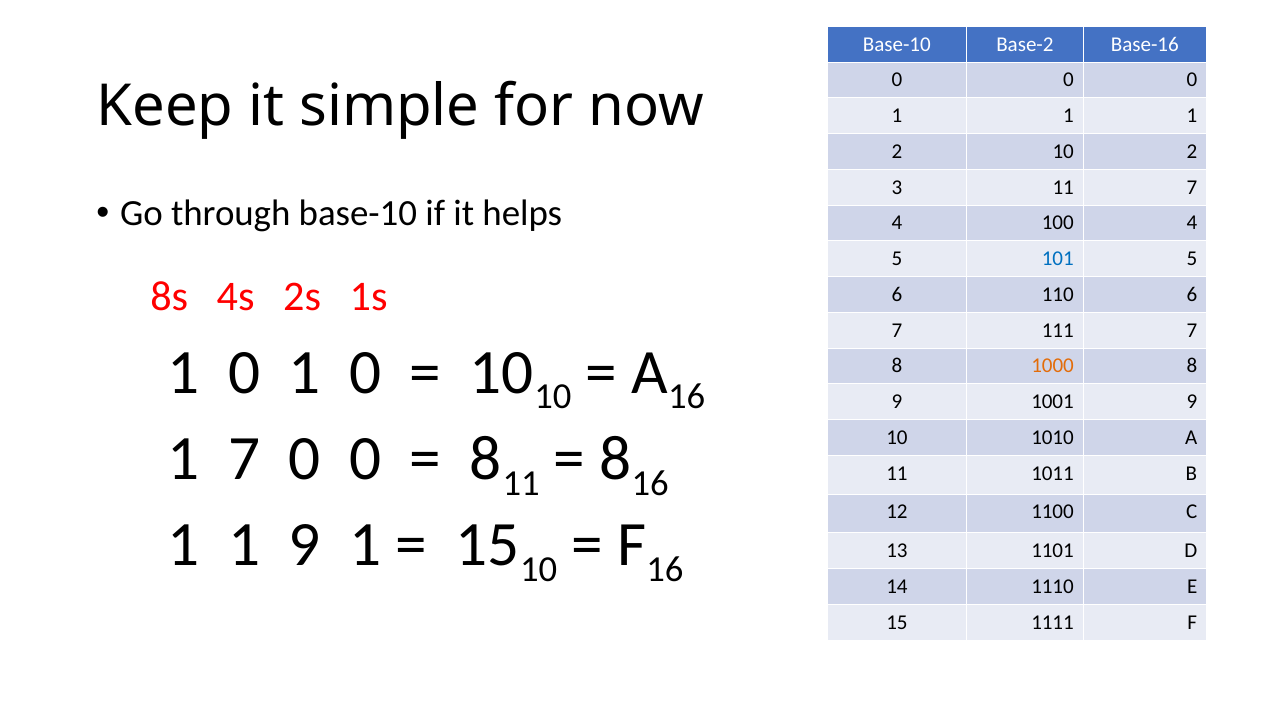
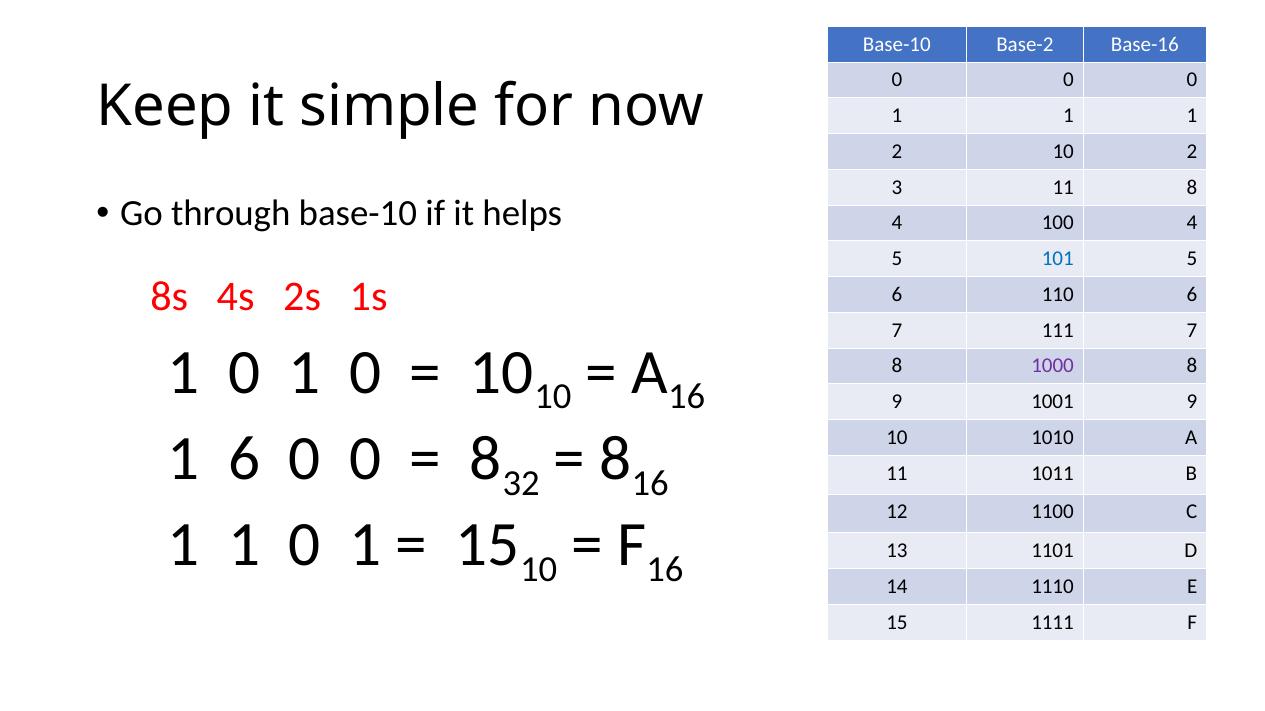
11 7: 7 -> 8
1000 colour: orange -> purple
1 7: 7 -> 6
8 11: 11 -> 32
1 1 9: 9 -> 0
